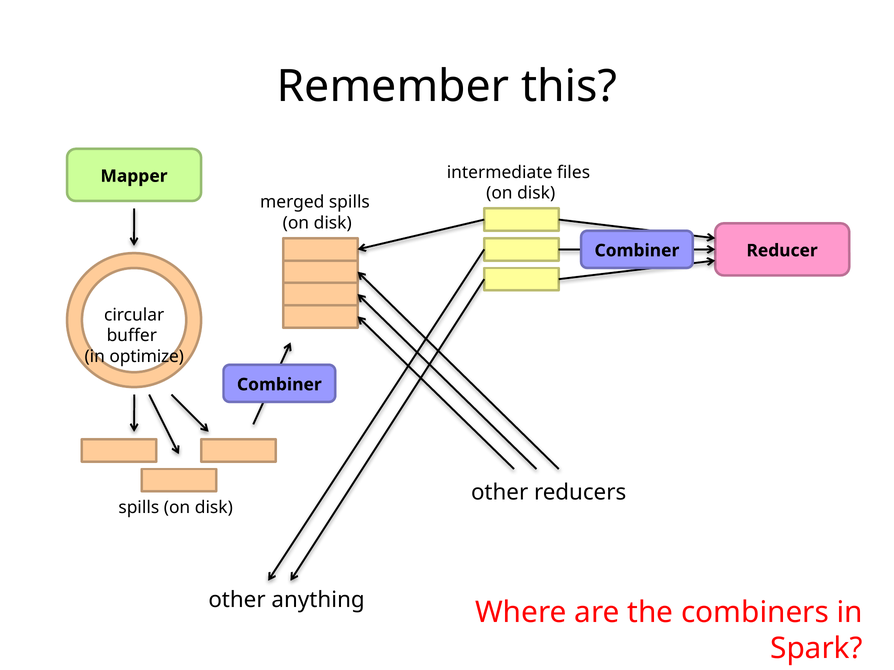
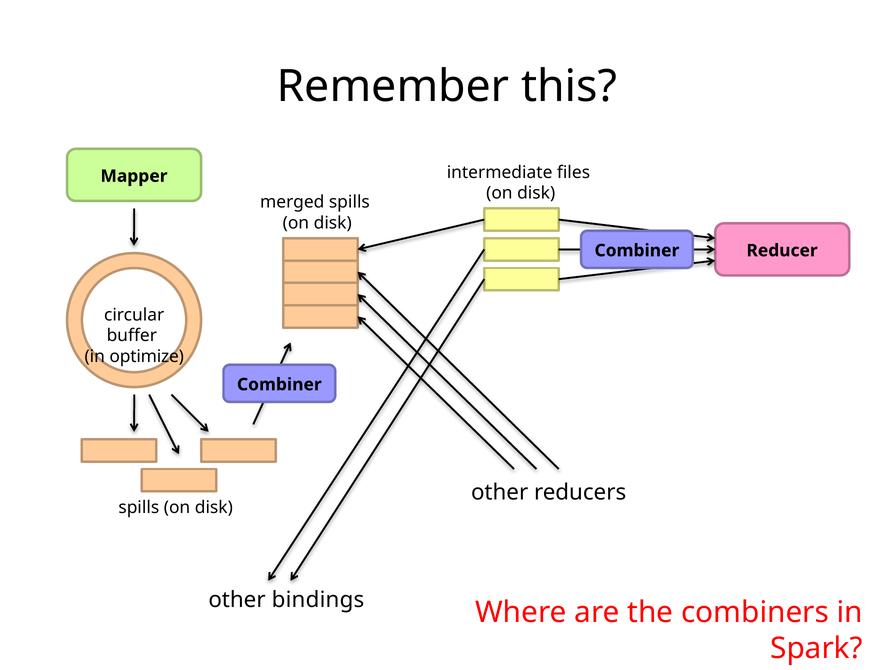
anything: anything -> bindings
